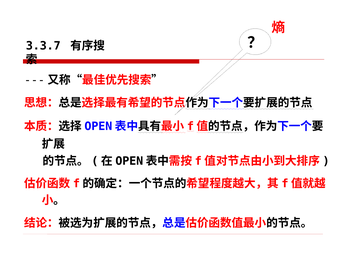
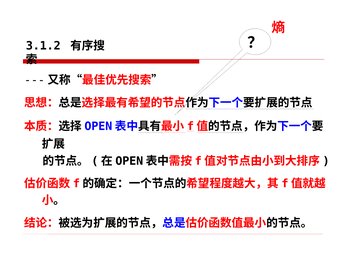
3.3.7: 3.3.7 -> 3.1.2
